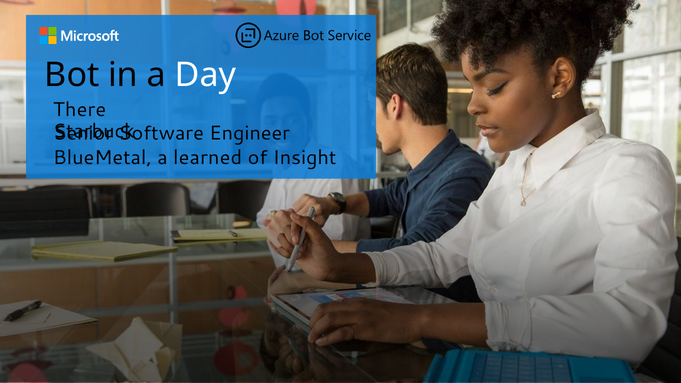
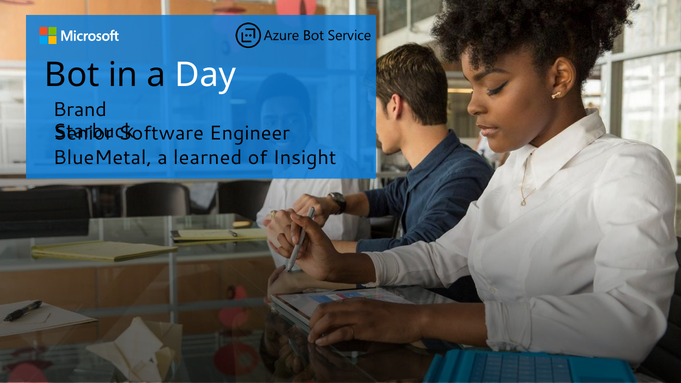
There: There -> Brand
